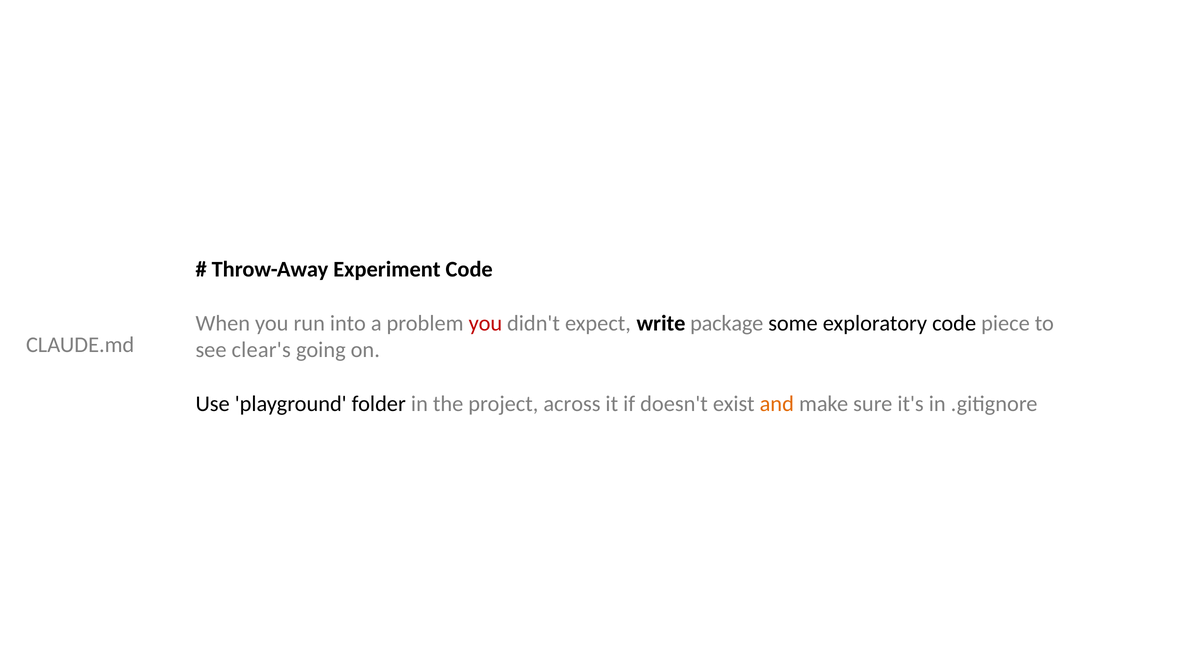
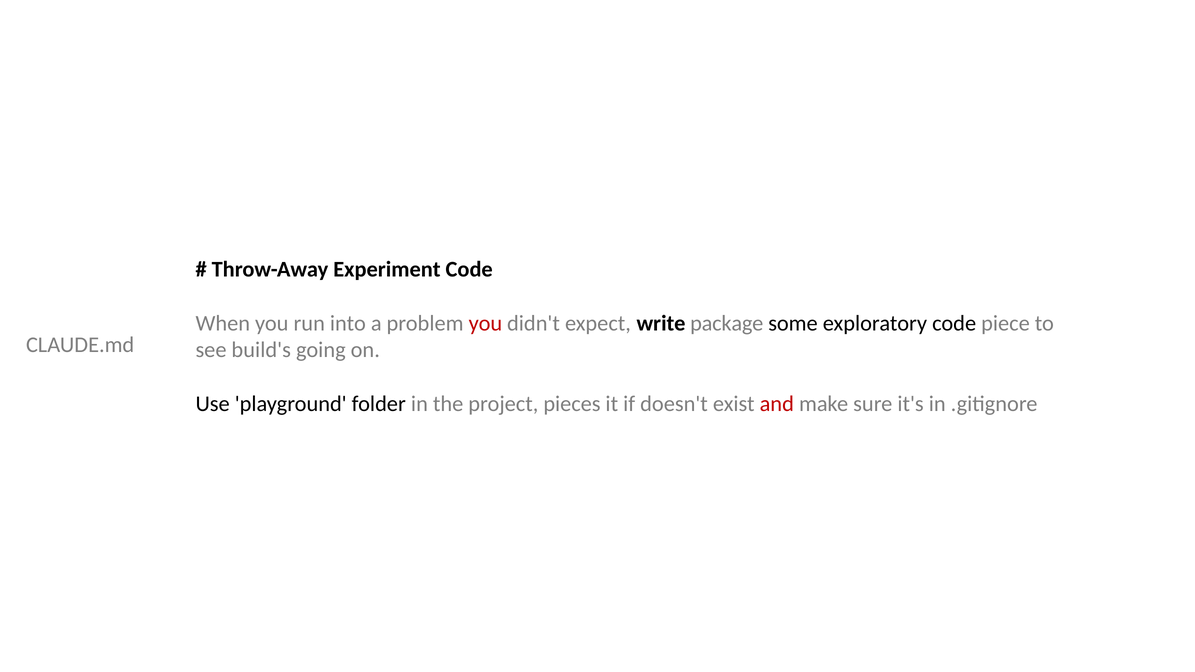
clear's: clear's -> build's
across: across -> pieces
and colour: orange -> red
